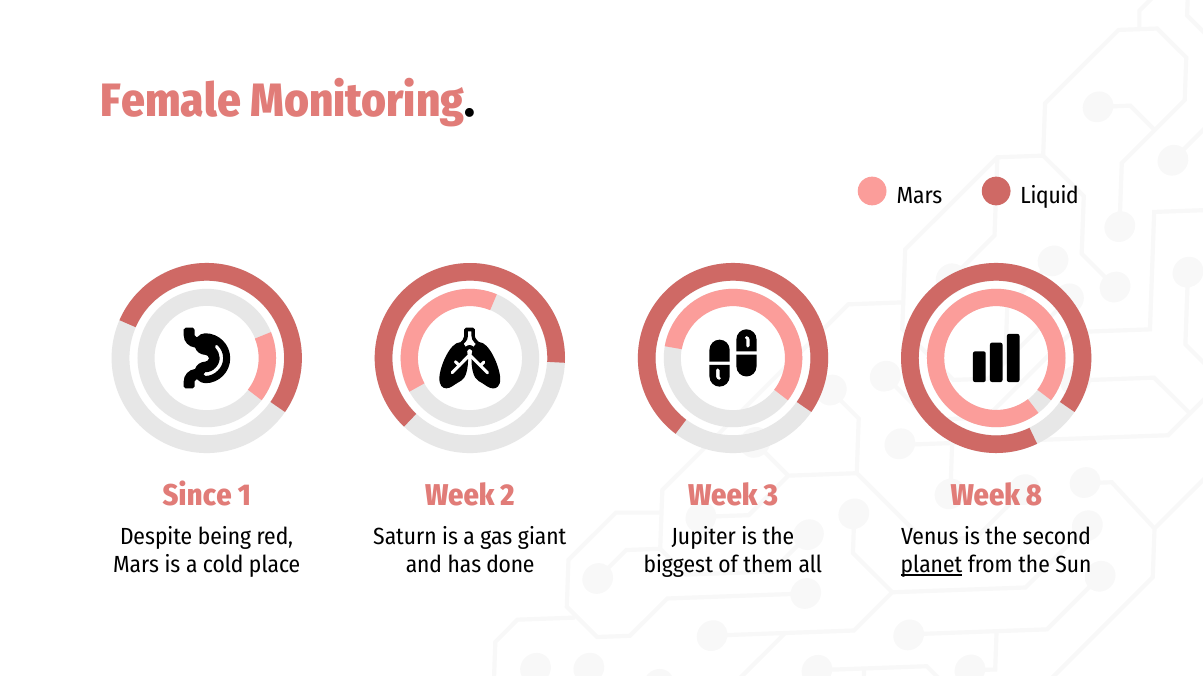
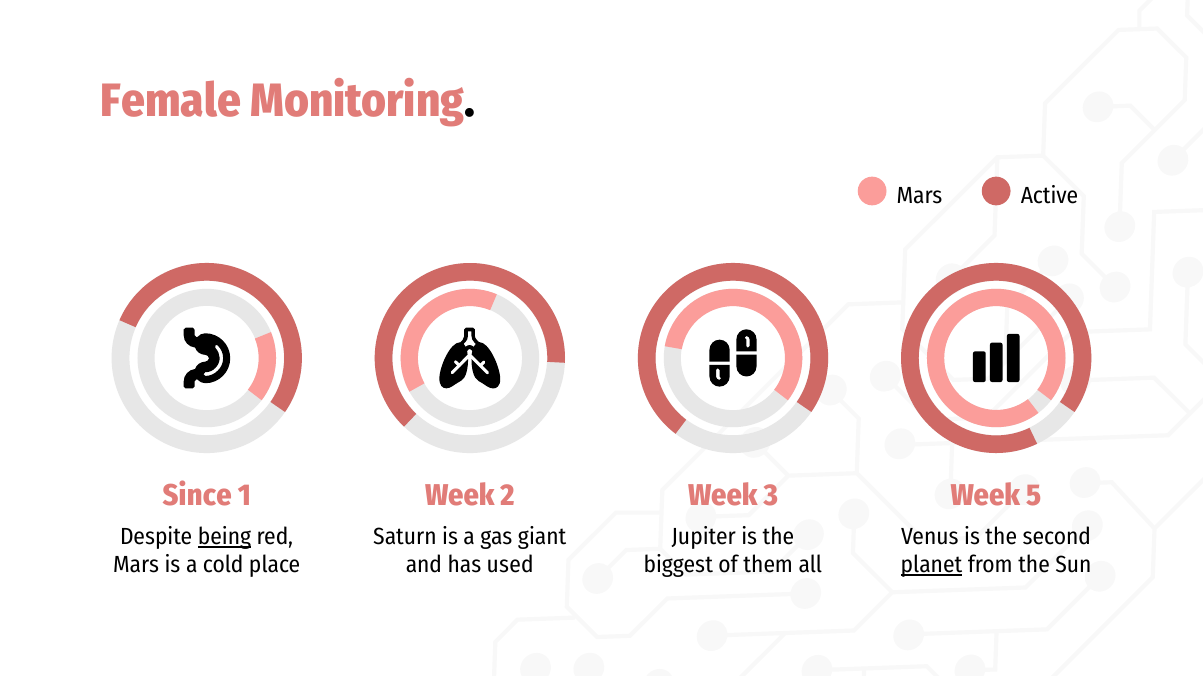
Liquid: Liquid -> Active
8: 8 -> 5
being underline: none -> present
done: done -> used
